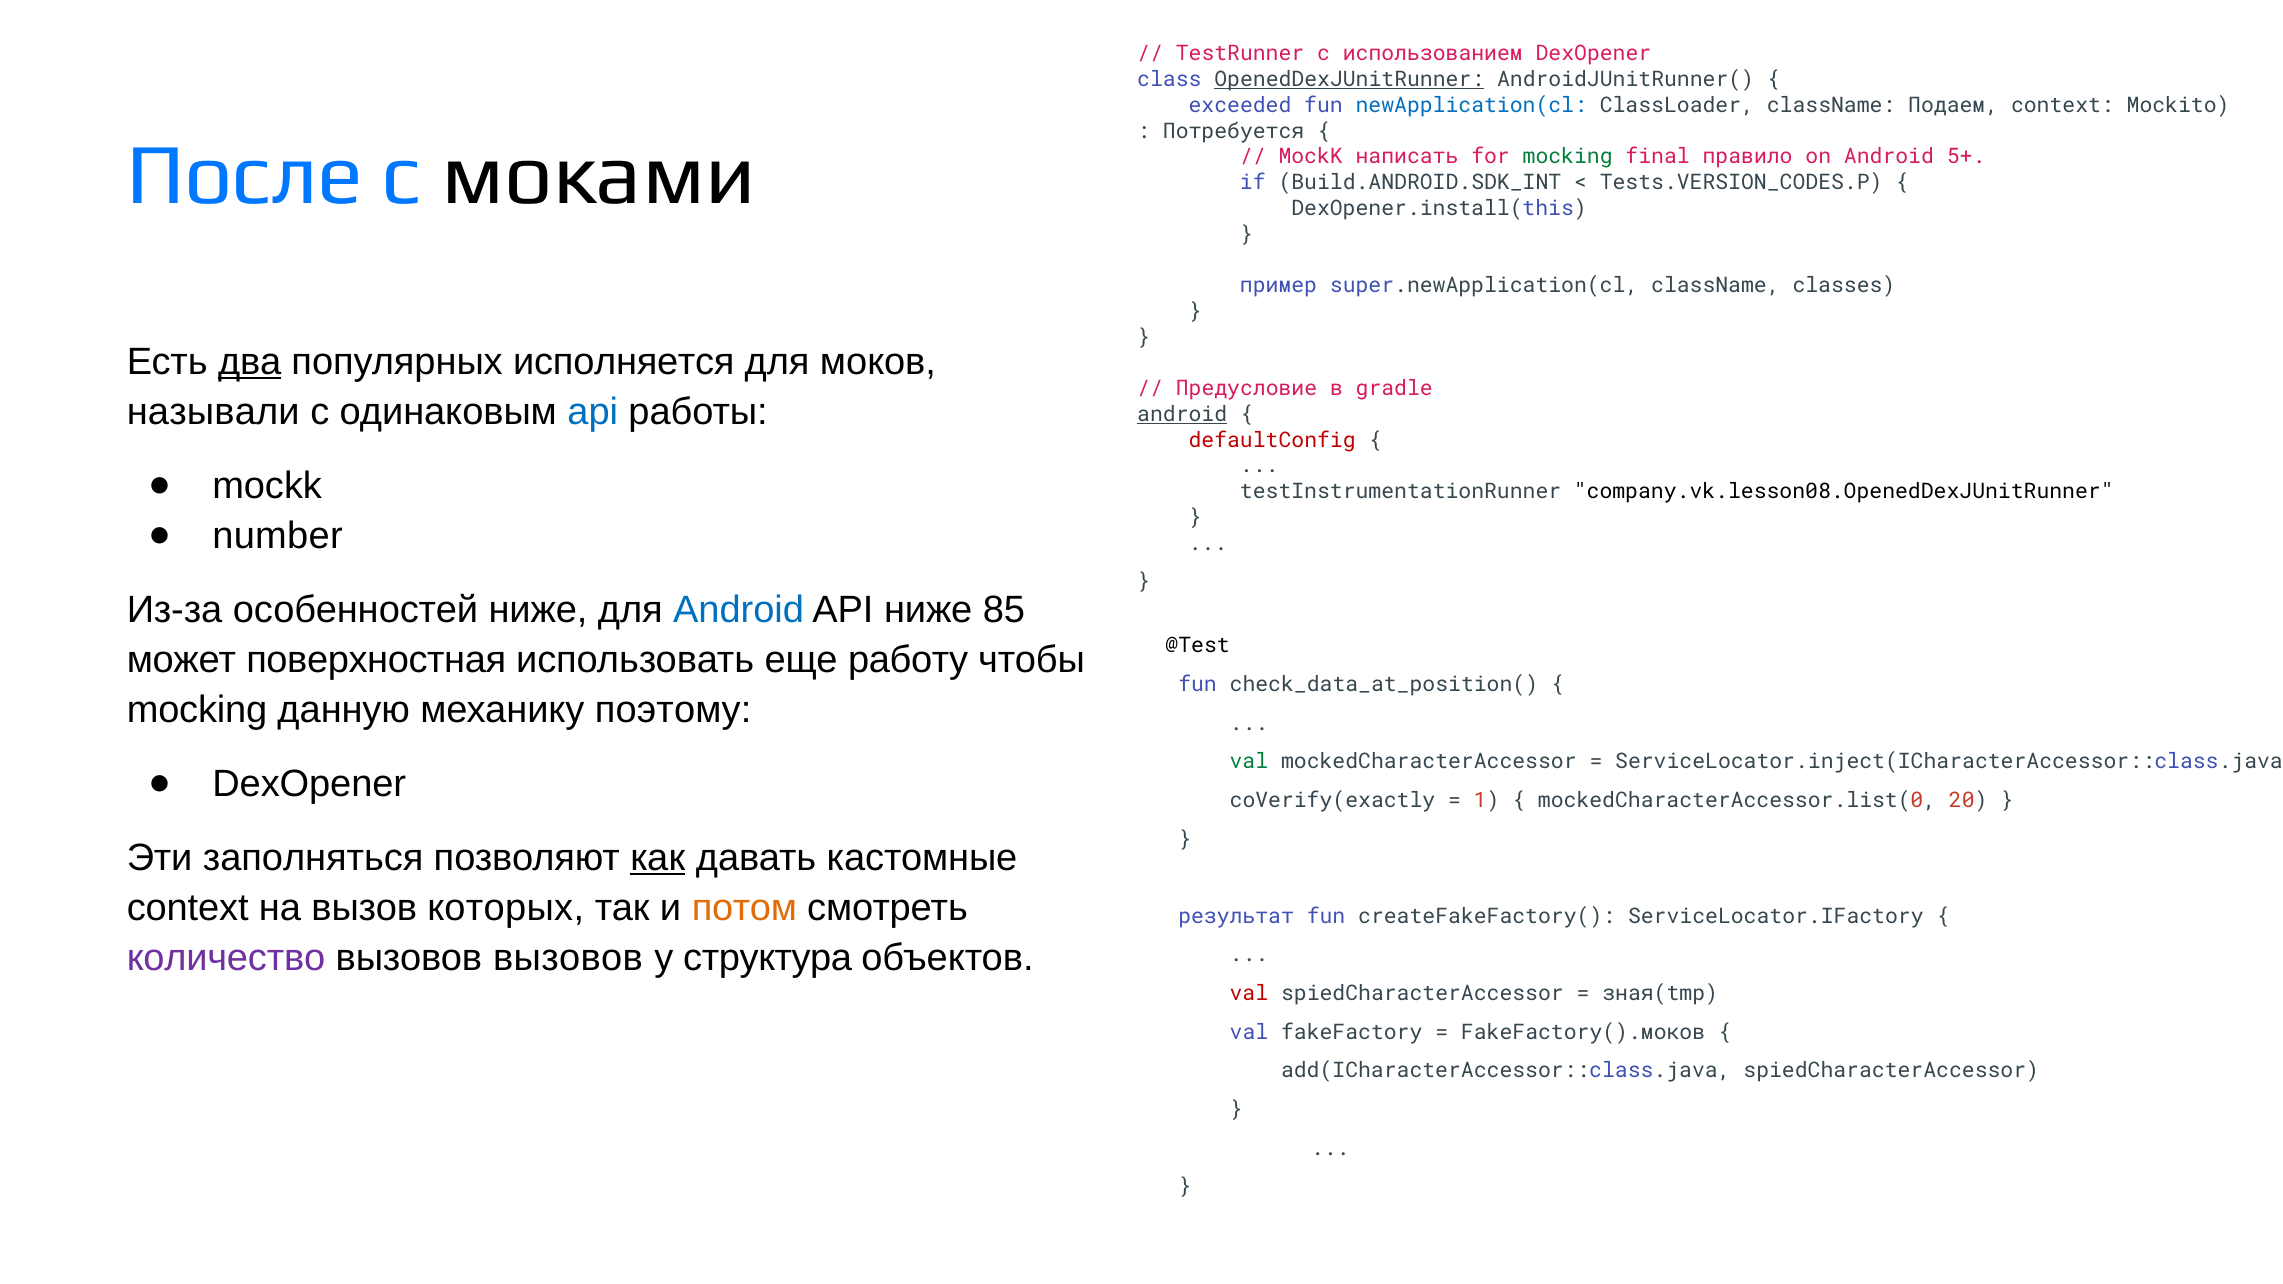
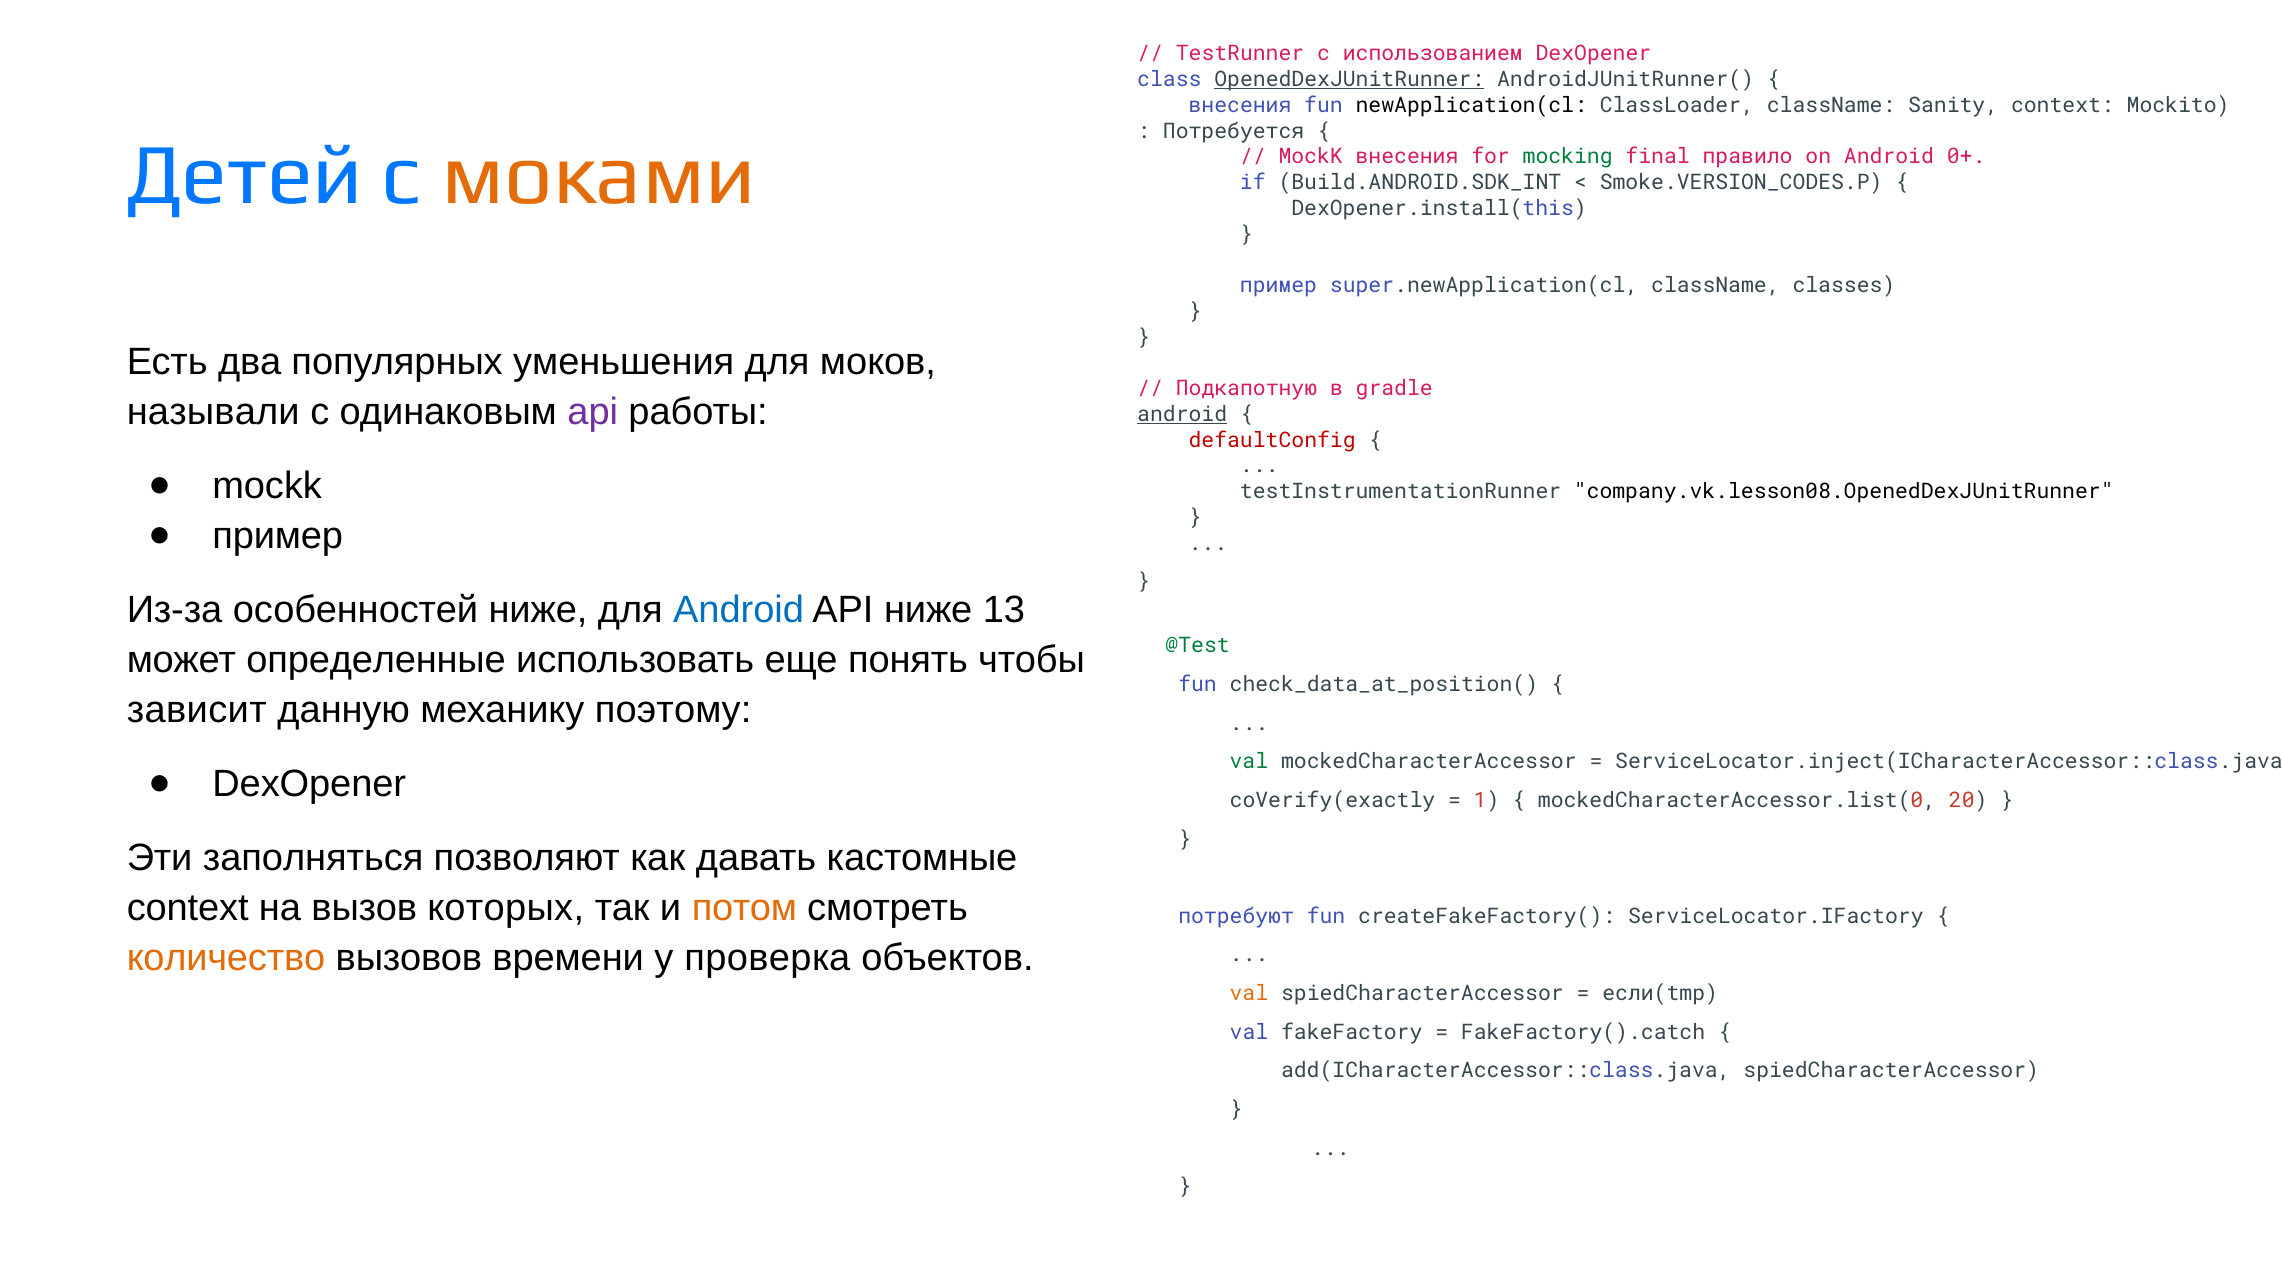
exceeded at (1240, 105): exceeded -> внесения
newApplication(cl colour: blue -> black
Подаем: Подаем -> Sanity
После: После -> Детей
моками colour: black -> orange
MockK написать: написать -> внесения
5+: 5+ -> 0+
Tests.VERSION_CODES.P: Tests.VERSION_CODES.P -> Smoke.VERSION_CODES.P
два underline: present -> none
исполняется: исполняется -> уменьшения
Предусловие: Предусловие -> Подкапотную
api at (593, 412) colour: blue -> purple
number at (278, 536): number -> пример
85: 85 -> 13
@Test colour: black -> green
поверхностная: поверхностная -> определенные
работу: работу -> понять
mocking at (197, 710): mocking -> зависит
как underline: present -> none
результат: результат -> потребуют
количество colour: purple -> orange
вызовов вызовов: вызовов -> времени
структура: структура -> проверка
val at (1249, 994) colour: red -> orange
зная(tmp: зная(tmp -> если(tmp
FakeFactory().моков: FakeFactory().моков -> FakeFactory().catch
